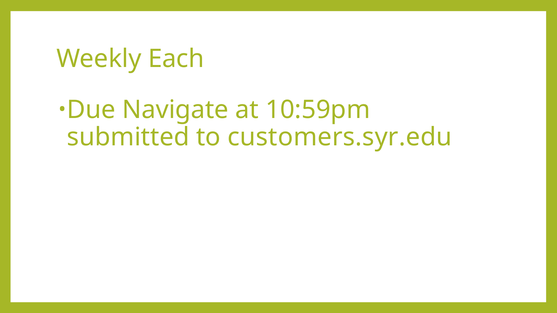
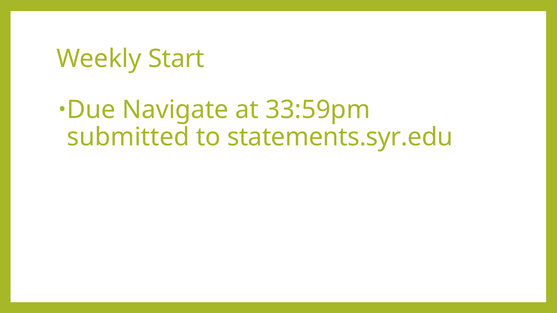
Each: Each -> Start
10:59pm: 10:59pm -> 33:59pm
customers.syr.edu: customers.syr.edu -> statements.syr.edu
